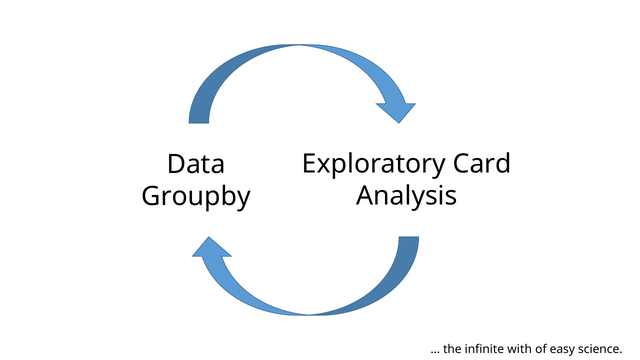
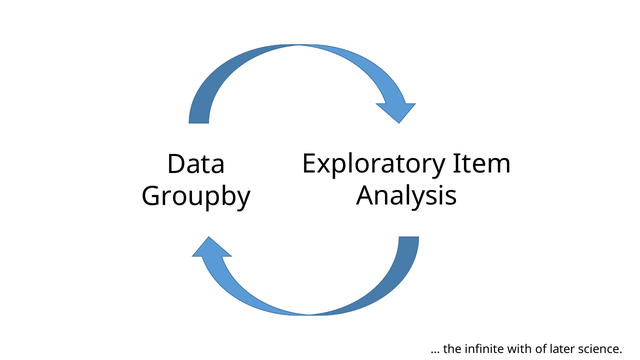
Card: Card -> Item
easy: easy -> later
